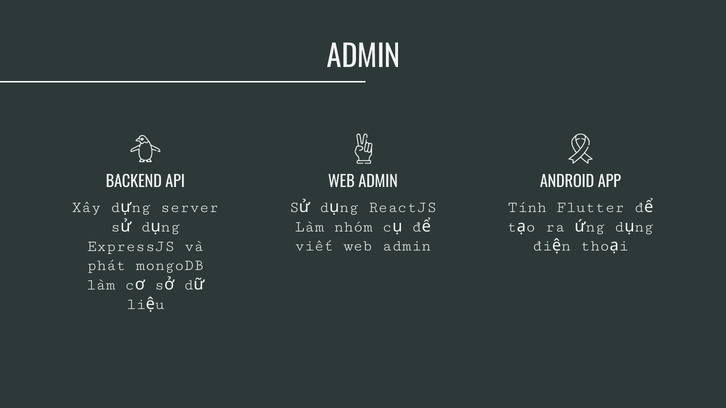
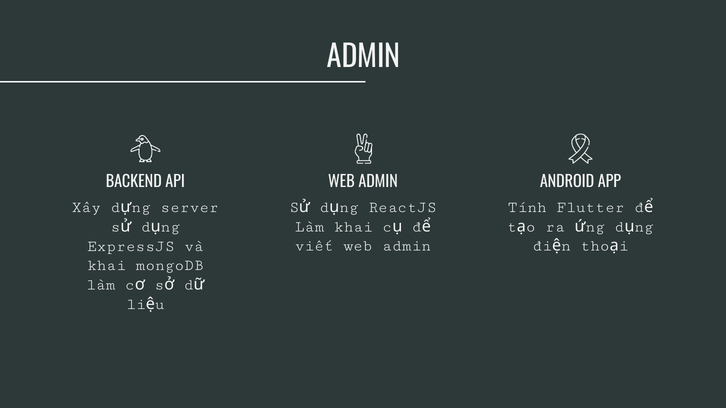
Làm nhóm: nhóm -> khai
phát at (106, 265): phát -> khai
